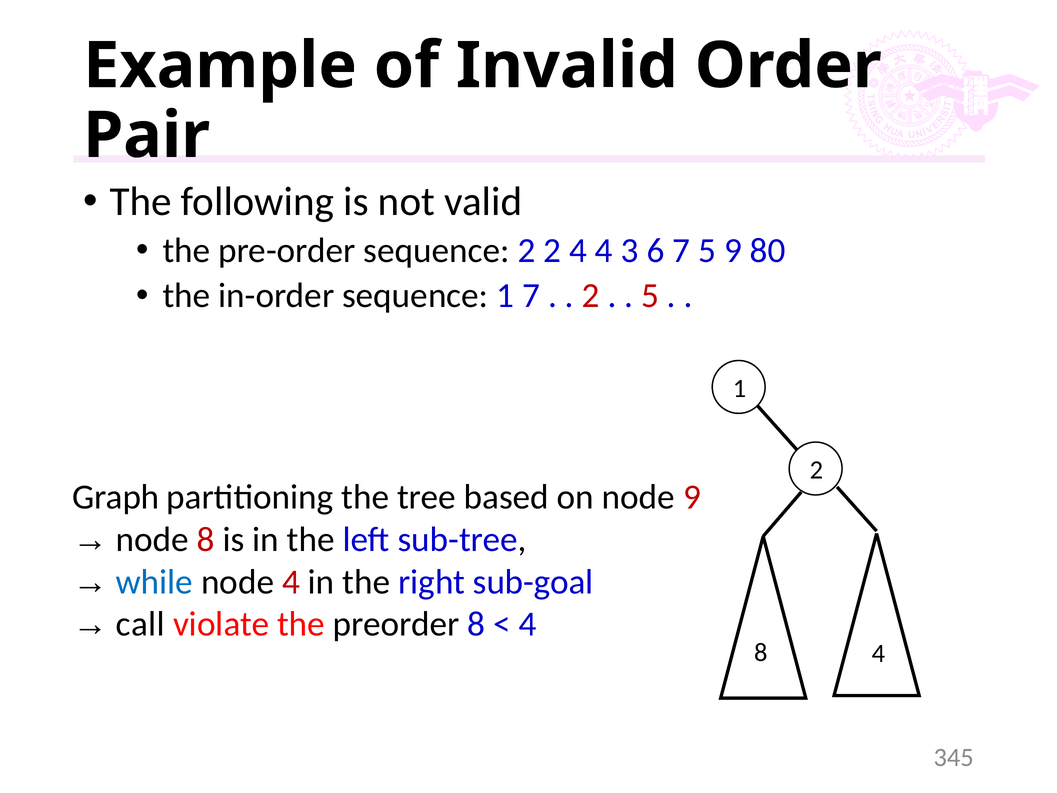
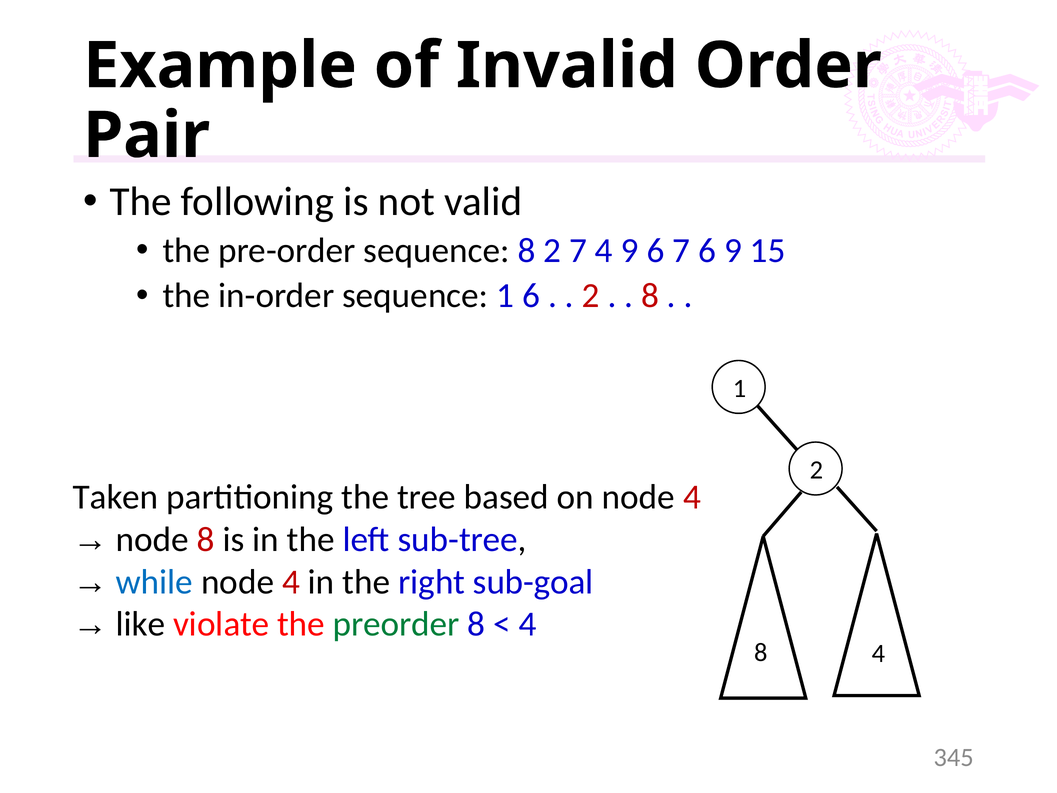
sequence 2: 2 -> 8
2 4: 4 -> 7
4 3: 3 -> 9
7 5: 5 -> 6
80: 80 -> 15
1 7: 7 -> 6
5 at (650, 296): 5 -> 8
Graph: Graph -> Taken
on node 9: 9 -> 4
call: call -> like
preorder colour: black -> green
